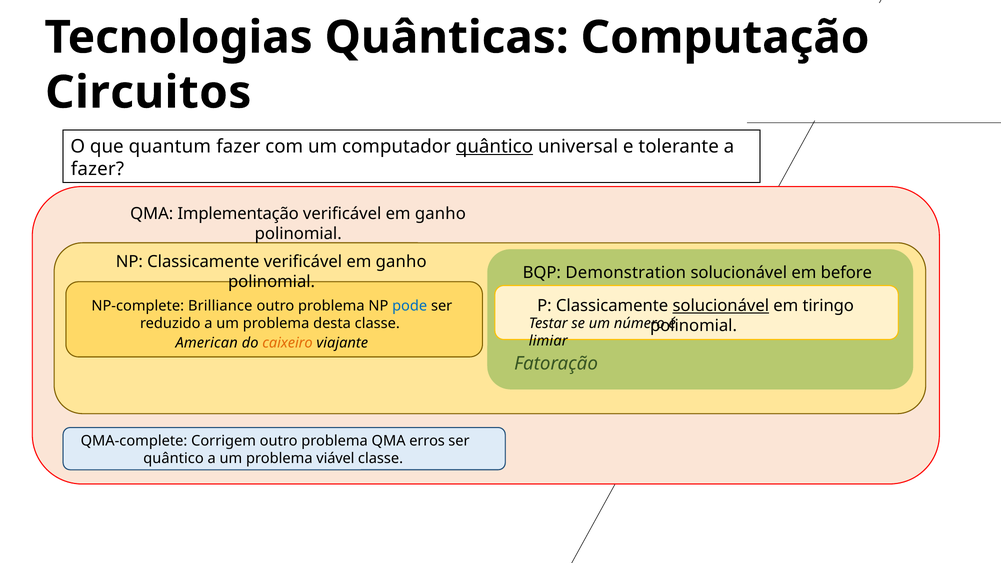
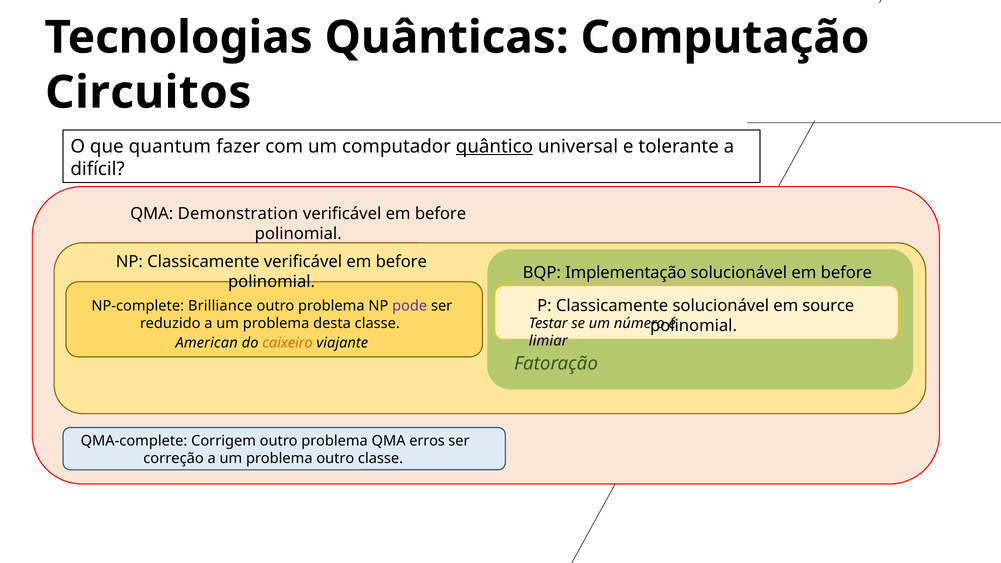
fazer at (97, 169): fazer -> difícil
Implementação: Implementação -> Demonstration
ganho at (440, 214): ganho -> before
Classicamente verificável em ganho: ganho -> before
Demonstration: Demonstration -> Implementação
solucionável at (721, 306) underline: present -> none
tiringo: tiringo -> source
pode colour: blue -> purple
quântico at (174, 459): quântico -> correção
problema viável: viável -> outro
